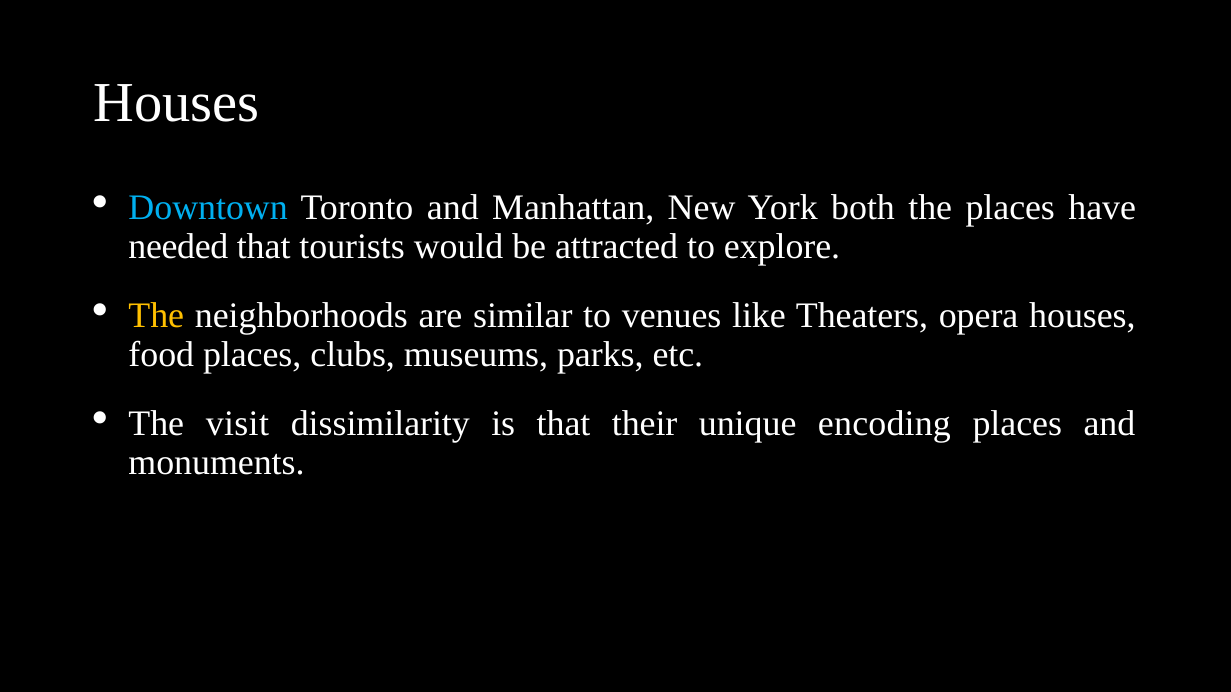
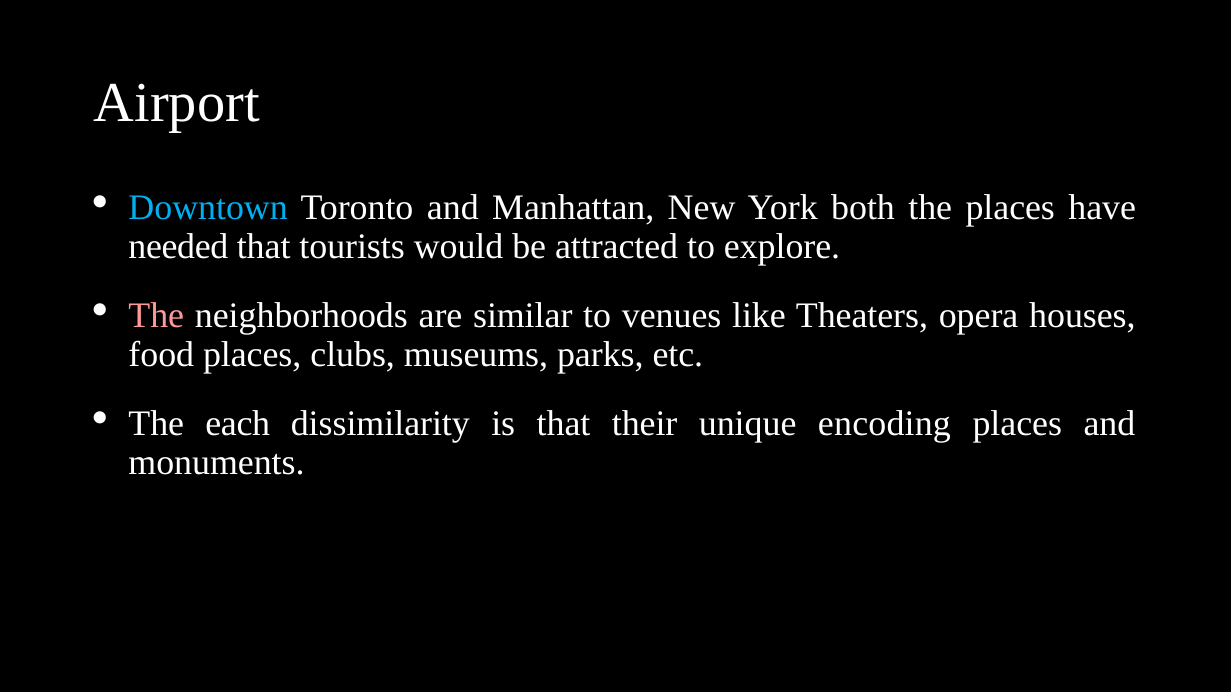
Houses at (177, 103): Houses -> Airport
The at (156, 316) colour: yellow -> pink
visit: visit -> each
